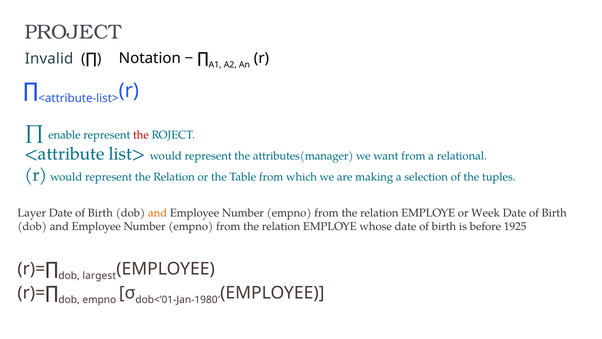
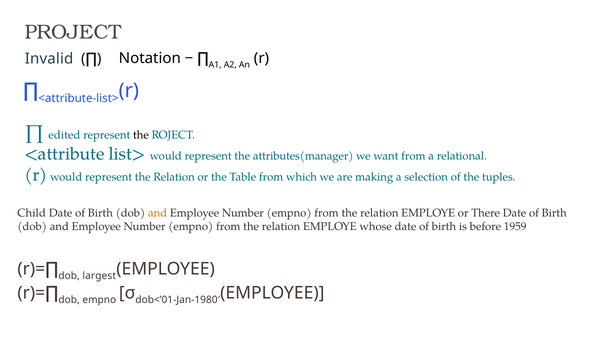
enable: enable -> edited
the at (141, 135) colour: red -> black
Layer: Layer -> Child
Week: Week -> There
1925: 1925 -> 1959
